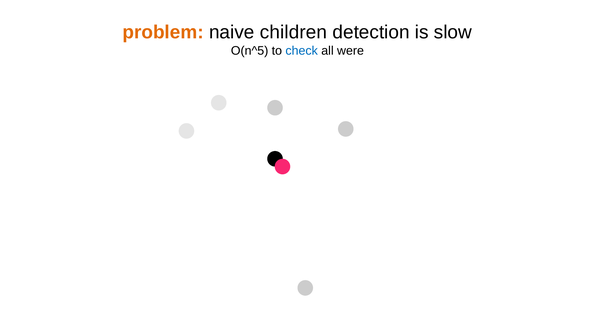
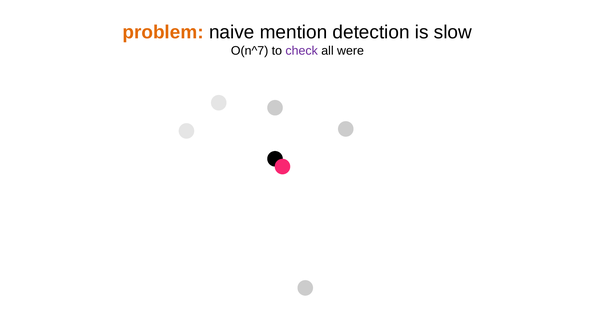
children: children -> mention
O(n^5: O(n^5 -> O(n^7
check colour: blue -> purple
